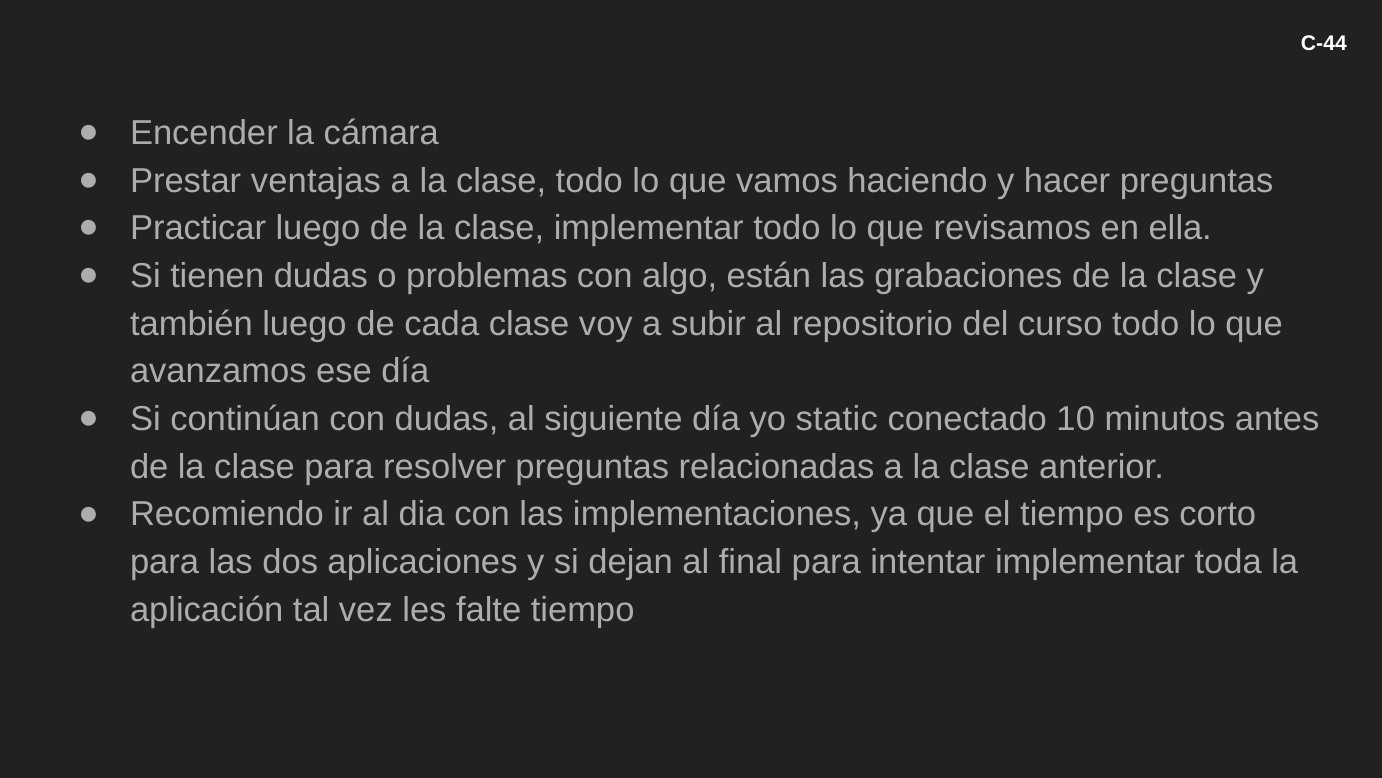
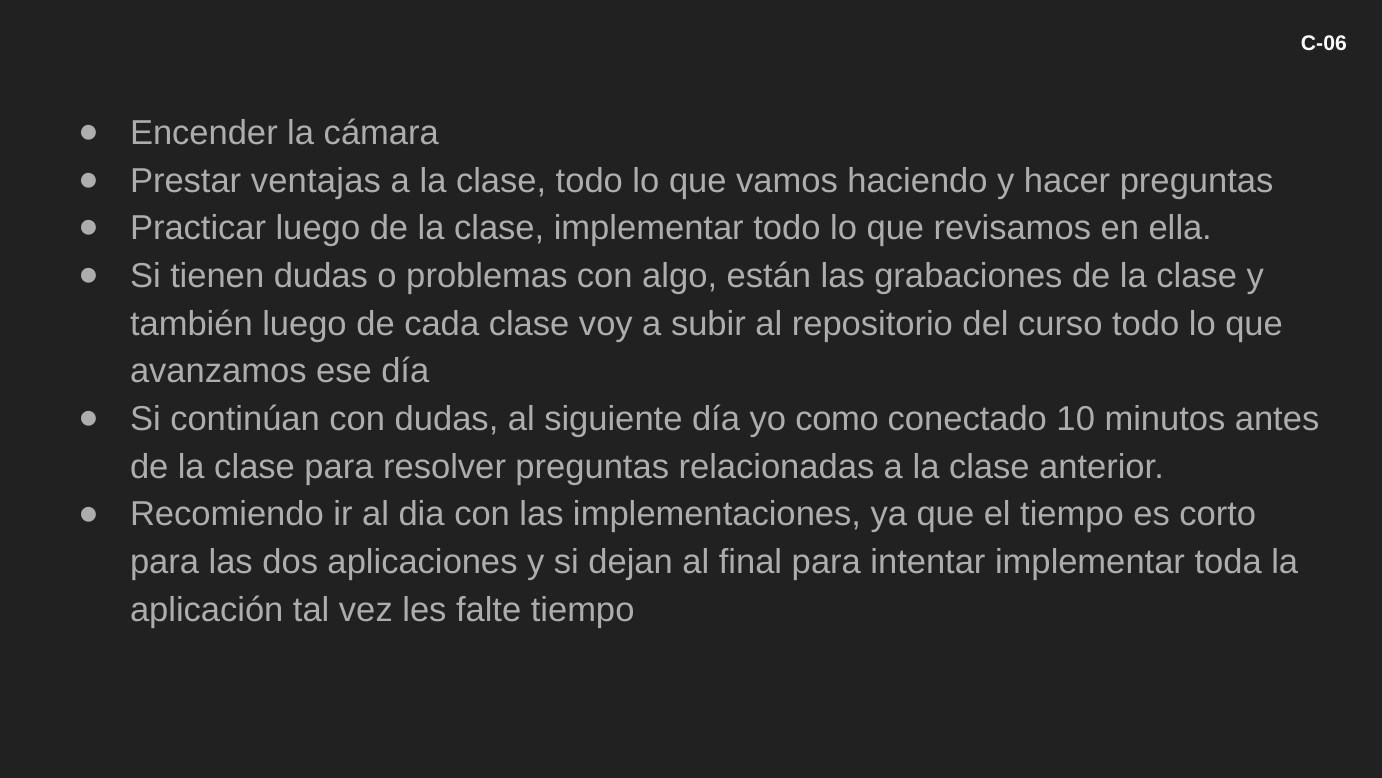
C-44: C-44 -> C-06
static: static -> como
